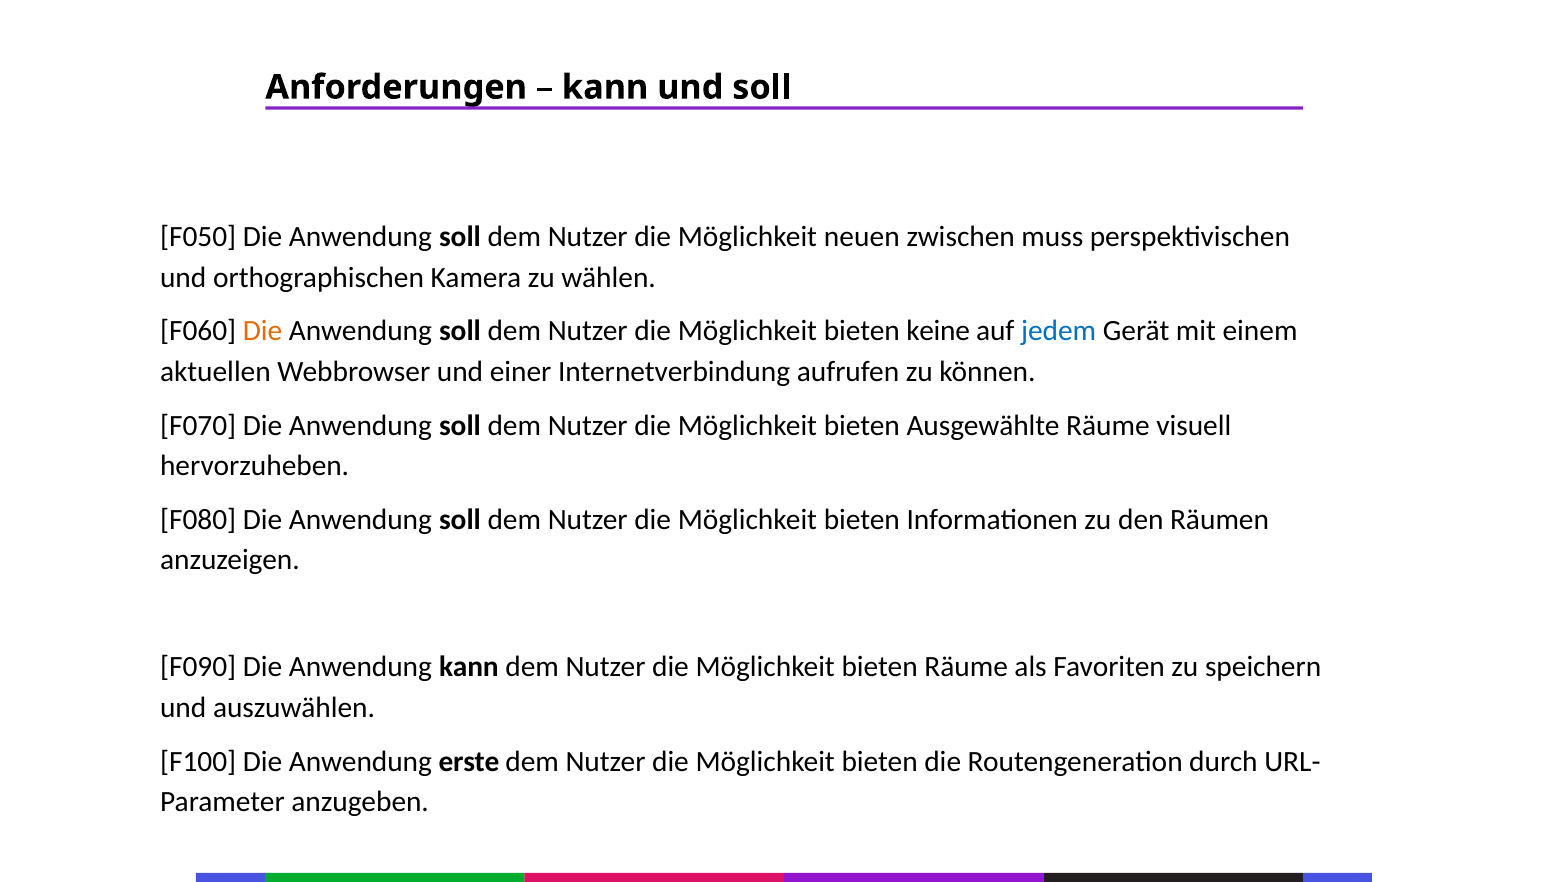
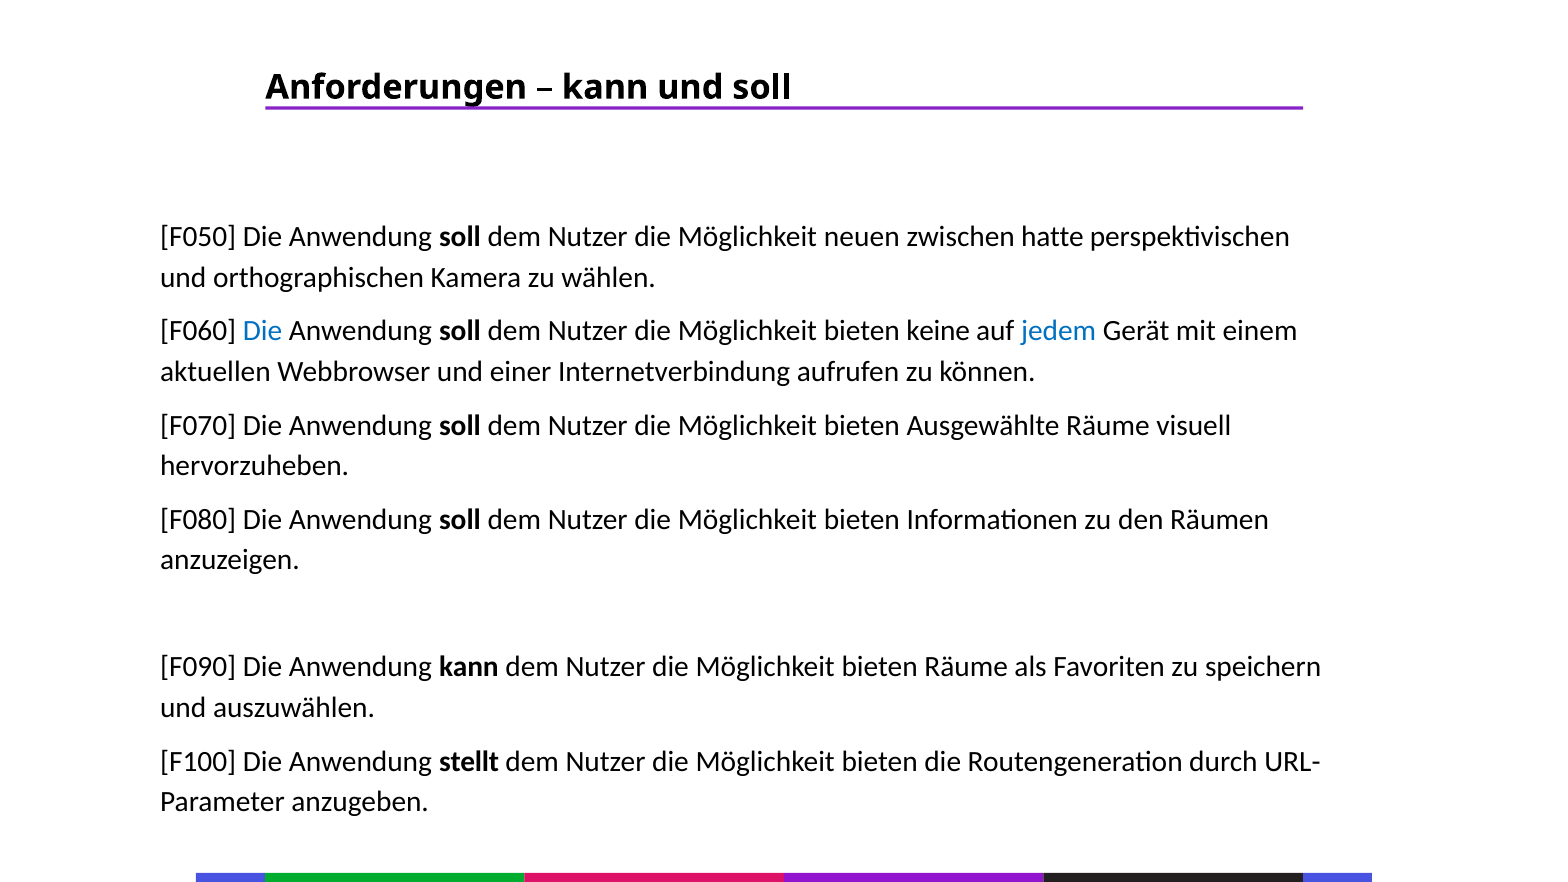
muss: muss -> hatte
Die at (263, 331) colour: orange -> blue
erste: erste -> stellt
